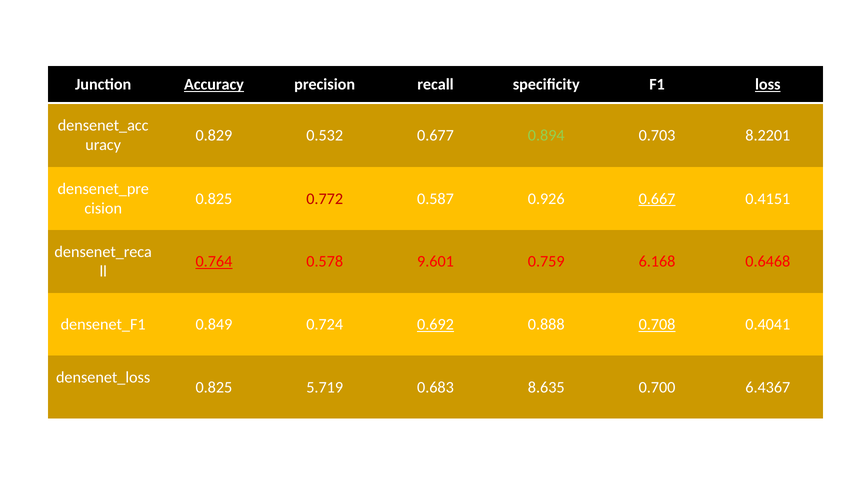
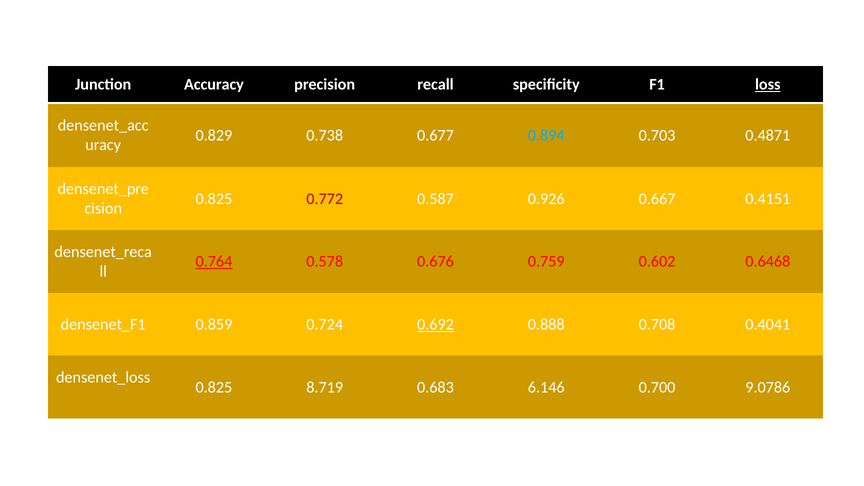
Accuracy underline: present -> none
0.532: 0.532 -> 0.738
0.894 colour: light green -> light blue
8.2201: 8.2201 -> 0.4871
0.667 underline: present -> none
9.601: 9.601 -> 0.676
6.168: 6.168 -> 0.602
0.849: 0.849 -> 0.859
0.708 underline: present -> none
5.719: 5.719 -> 8.719
8.635: 8.635 -> 6.146
6.4367: 6.4367 -> 9.0786
